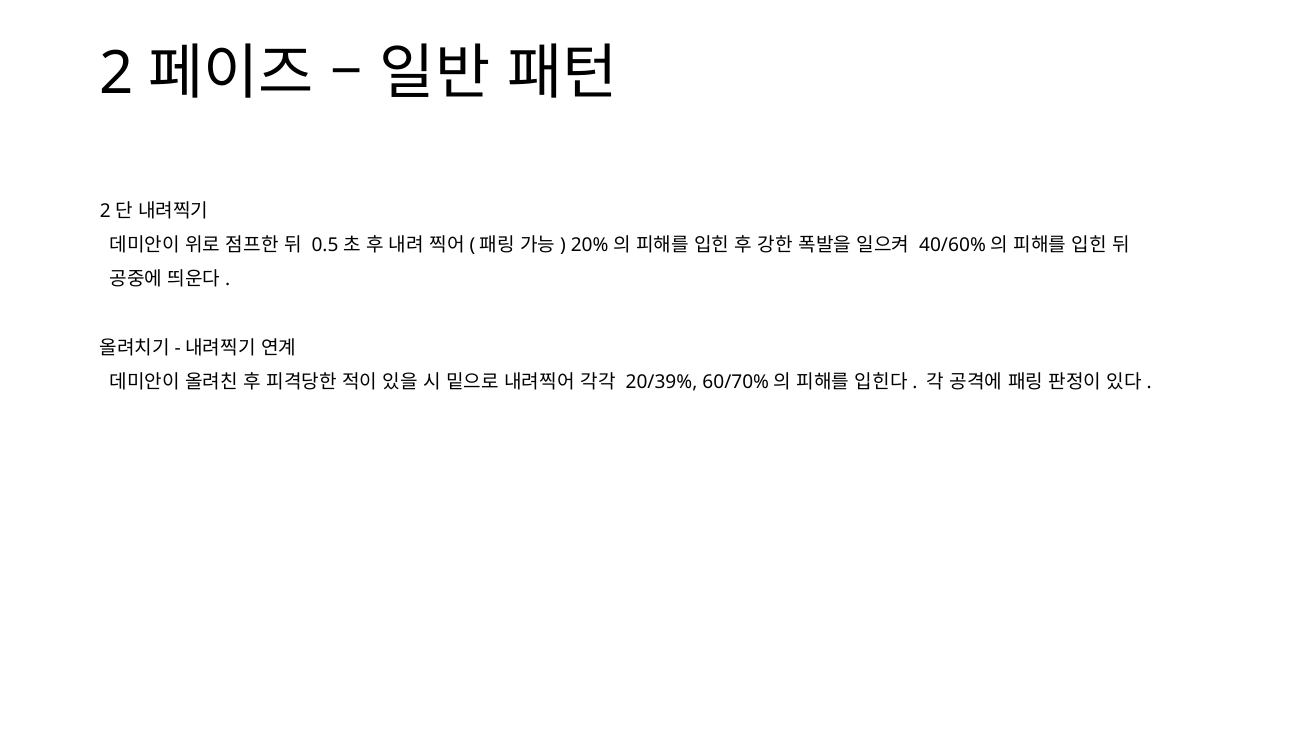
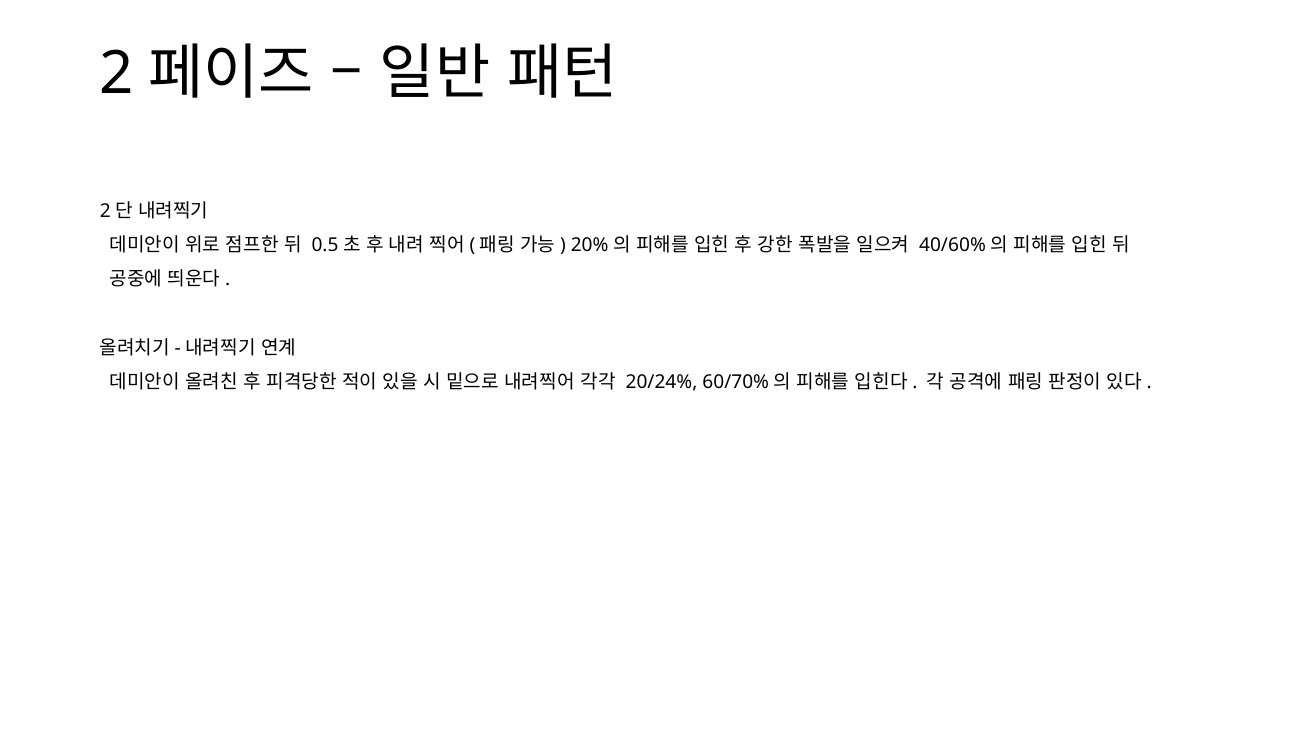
20/39%: 20/39% -> 20/24%
